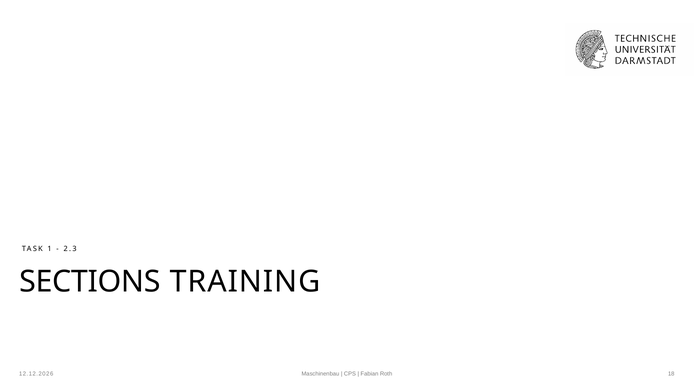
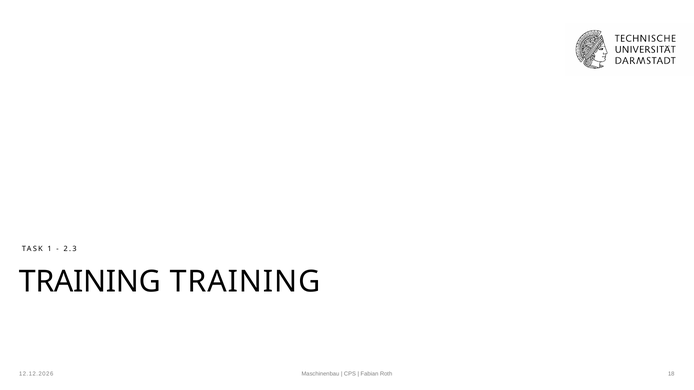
SECTIONS at (90, 282): SECTIONS -> TRAINING
